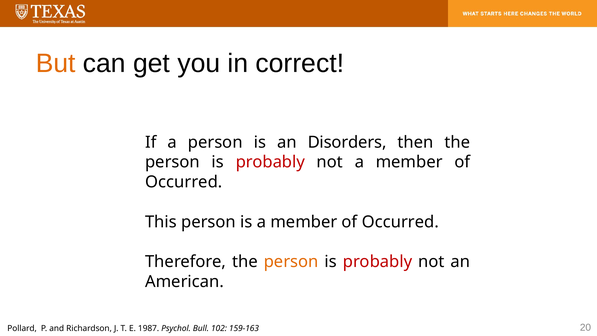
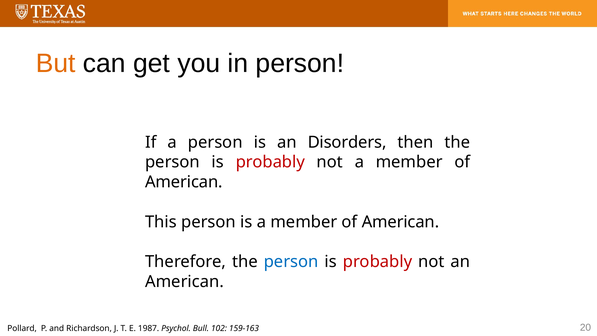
in correct: correct -> person
Occurred at (184, 182): Occurred -> American
Occurred at (400, 222): Occurred -> American
person at (291, 262) colour: orange -> blue
